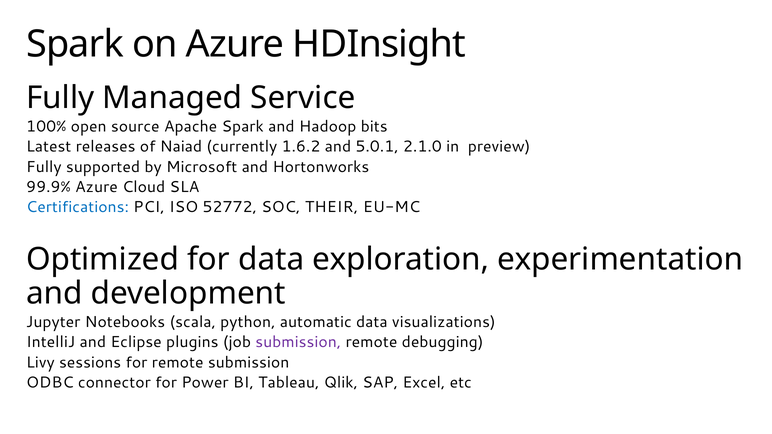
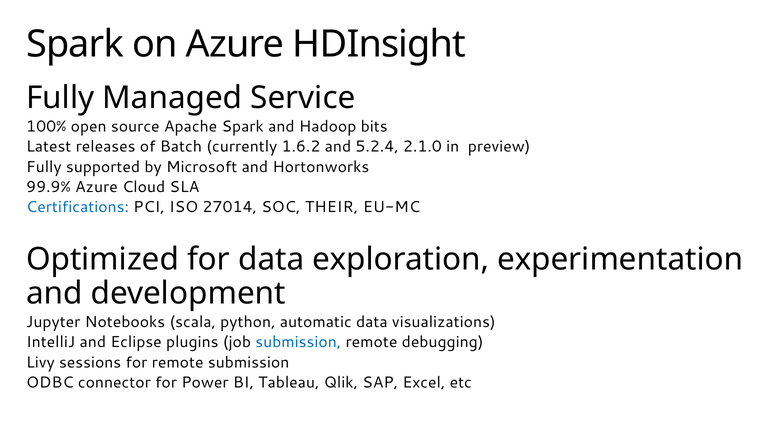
Naiad: Naiad -> Batch
5.0.1: 5.0.1 -> 5.2.4
52772: 52772 -> 27014
submission at (298, 342) colour: purple -> blue
